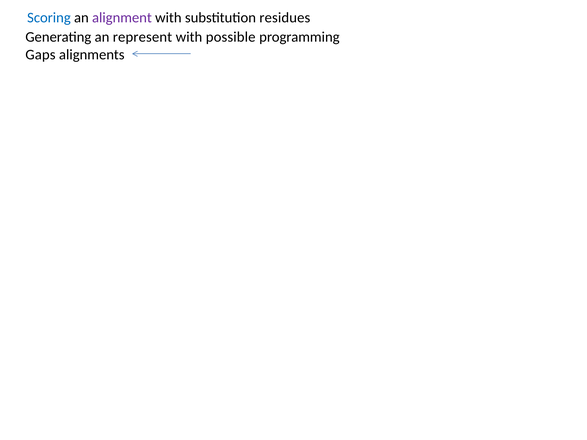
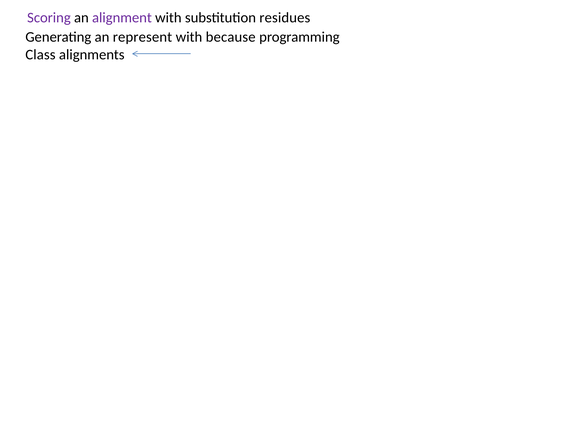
Scoring colour: blue -> purple
possible: possible -> because
Gaps: Gaps -> Class
